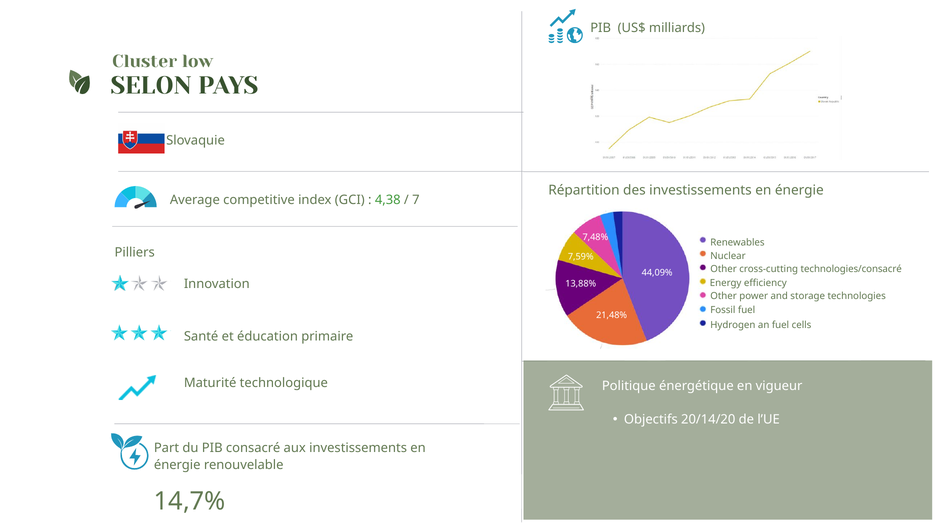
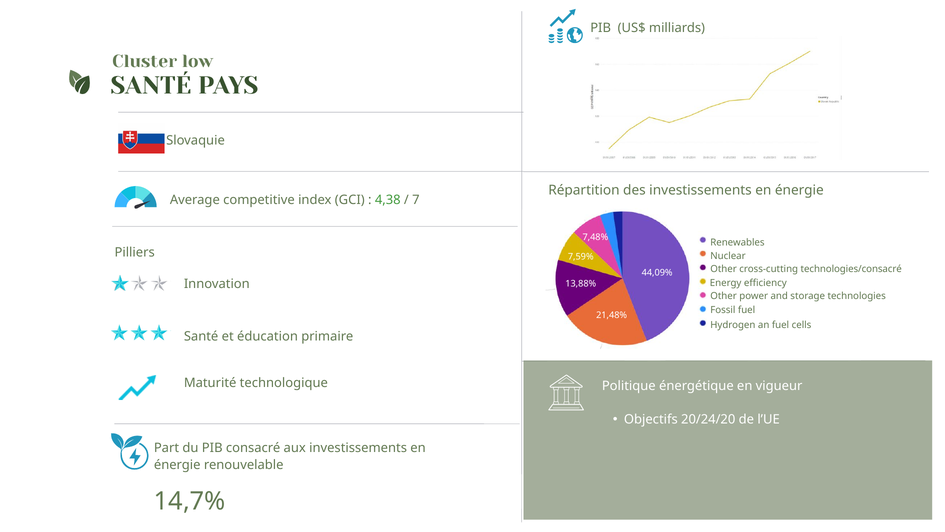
SELON at (151, 86): SELON -> SANTÉ
20/14/20: 20/14/20 -> 20/24/20
